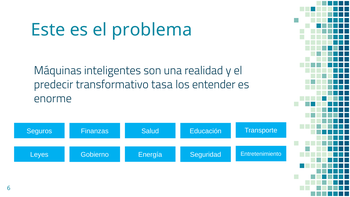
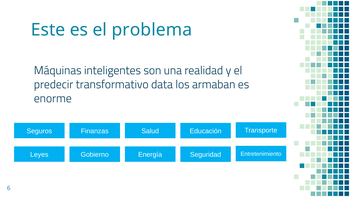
tasa: tasa -> data
entender: entender -> armaban
